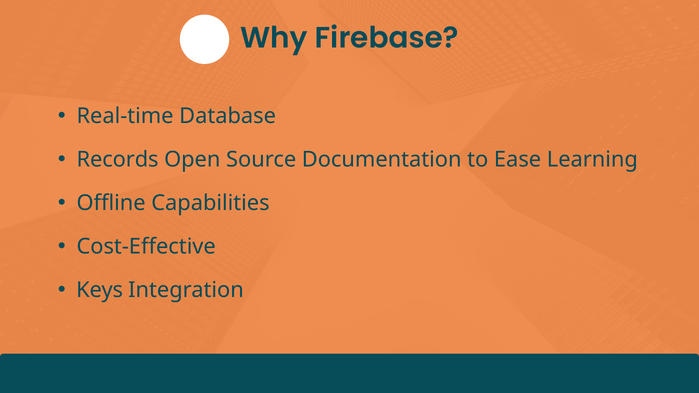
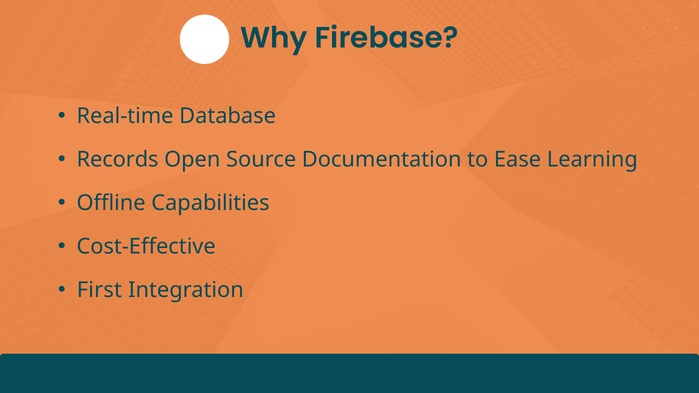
Keys: Keys -> First
